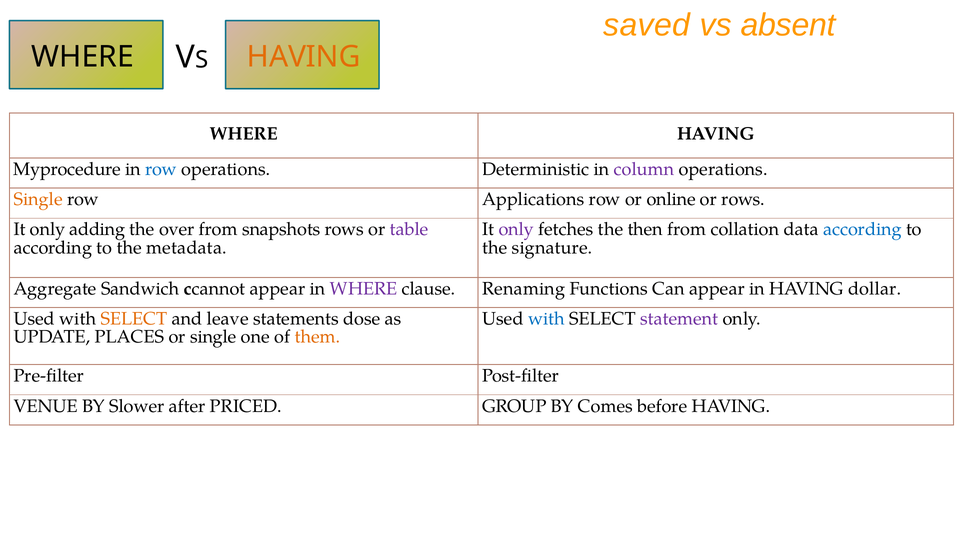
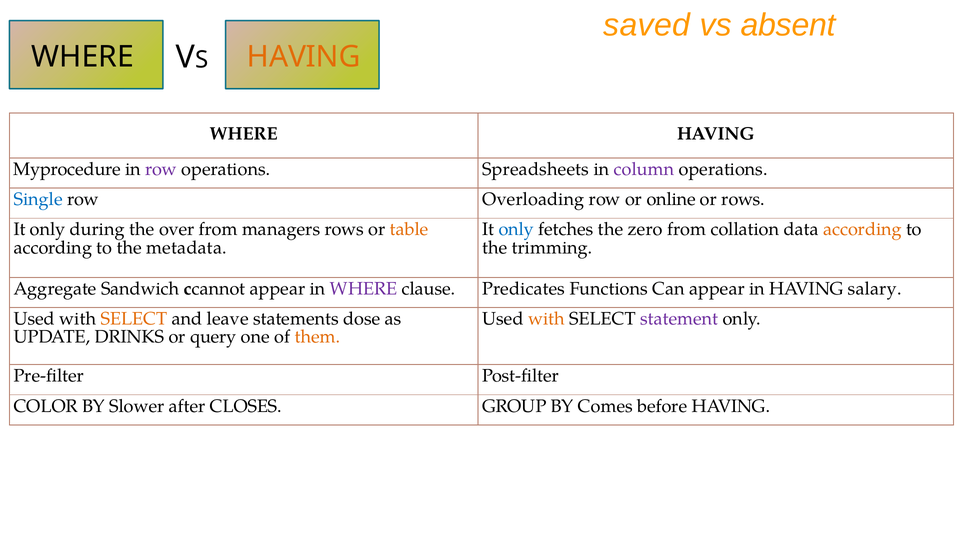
row at (161, 170) colour: blue -> purple
Deterministic: Deterministic -> Spreadsheets
Single at (38, 200) colour: orange -> blue
Applications: Applications -> Overloading
adding: adding -> during
snapshots: snapshots -> managers
table colour: purple -> orange
only at (516, 230) colour: purple -> blue
then: then -> zero
according at (862, 230) colour: blue -> orange
signature: signature -> trimming
Renaming: Renaming -> Predicates
dollar: dollar -> salary
with at (546, 319) colour: blue -> orange
PLACES: PLACES -> DRINKS
or single: single -> query
VENUE: VENUE -> COLOR
PRICED: PRICED -> CLOSES
